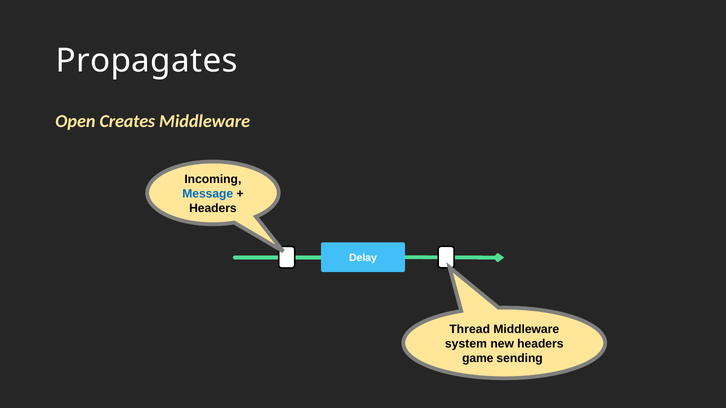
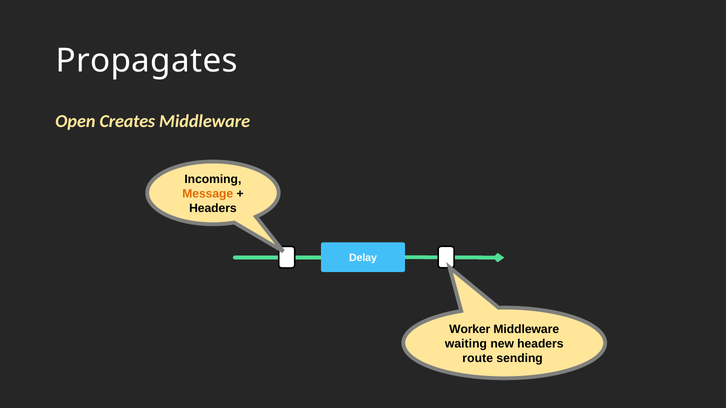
Message colour: blue -> orange
Thread: Thread -> Worker
system: system -> waiting
game: game -> route
